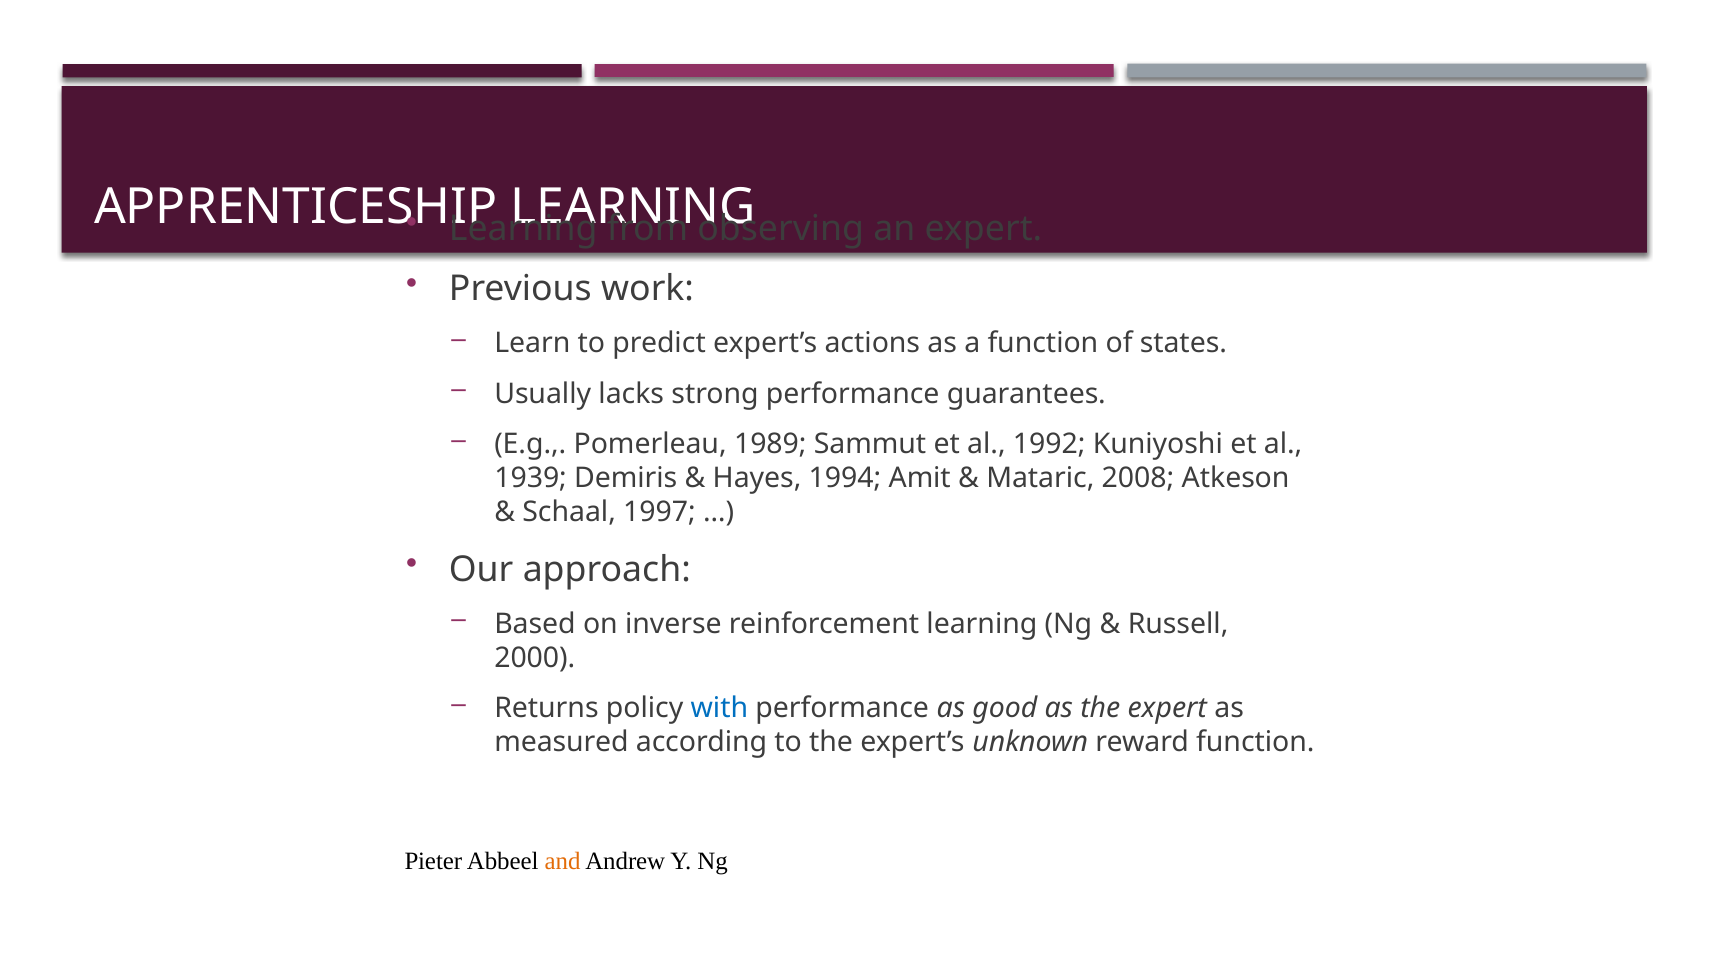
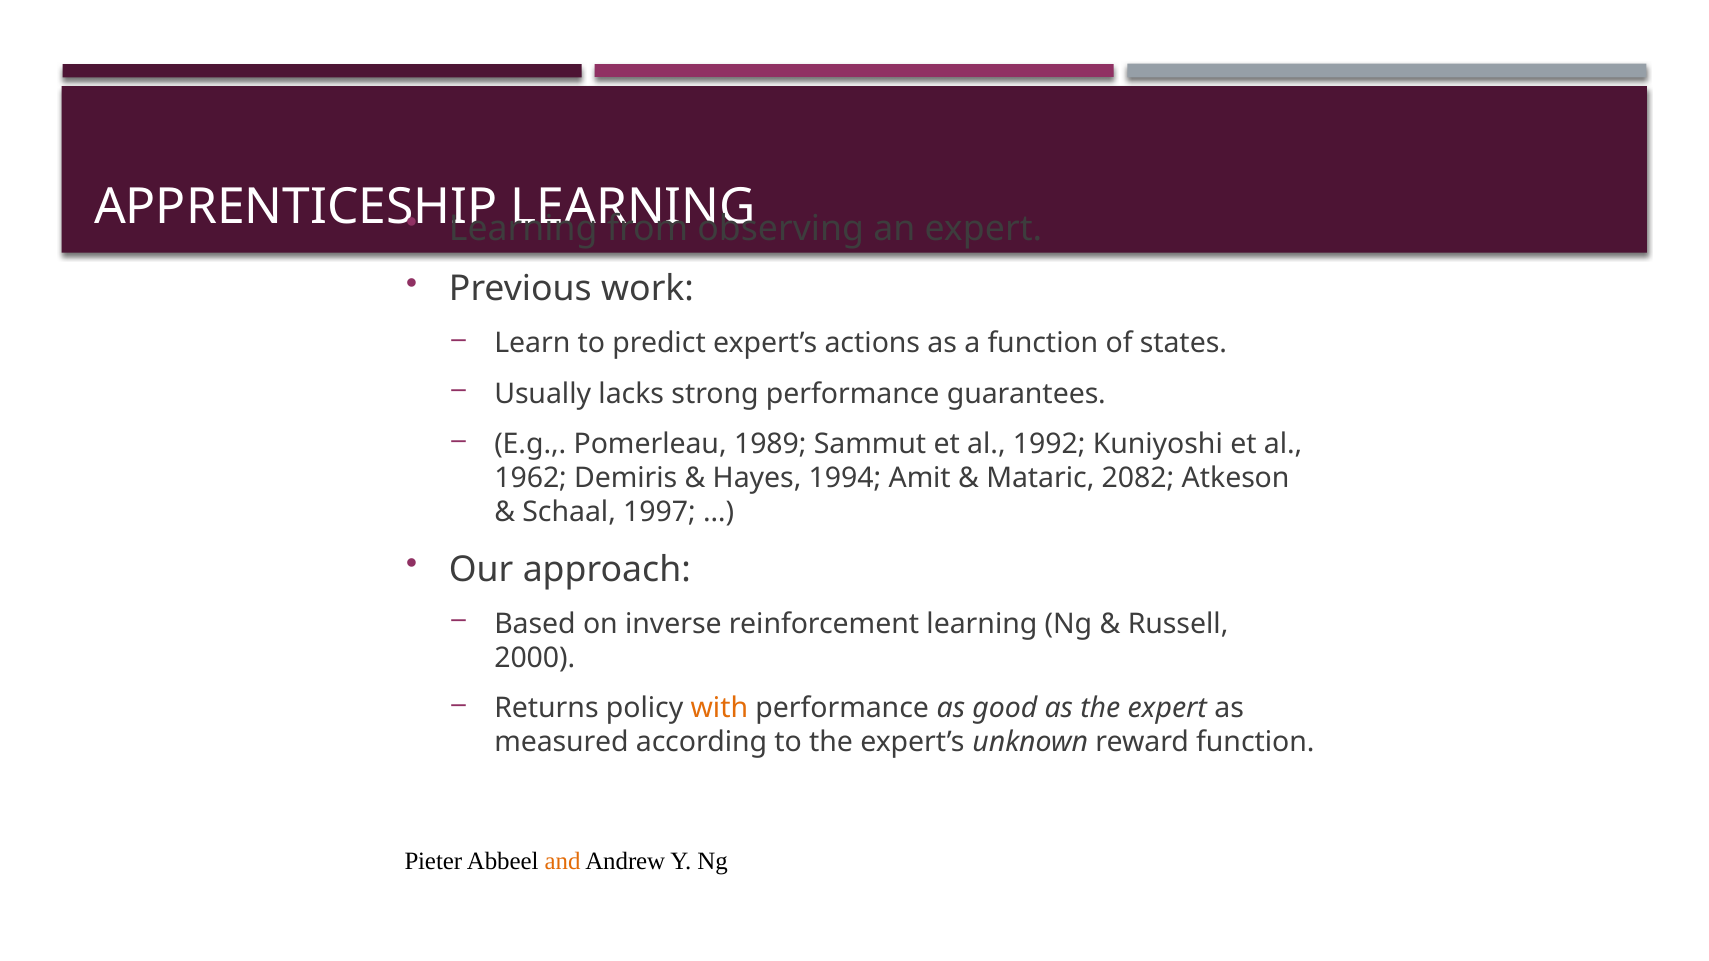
1939: 1939 -> 1962
2008: 2008 -> 2082
with colour: blue -> orange
